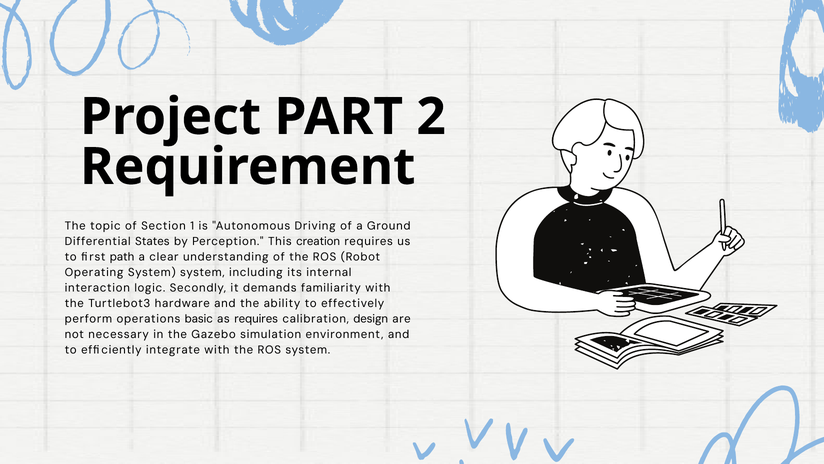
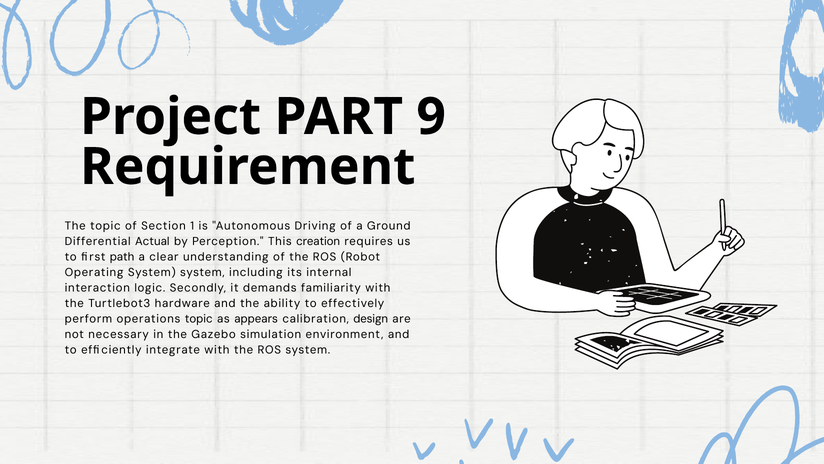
2: 2 -> 9
States: States -> Actual
operations basic: basic -> topic
as requires: requires -> appears
